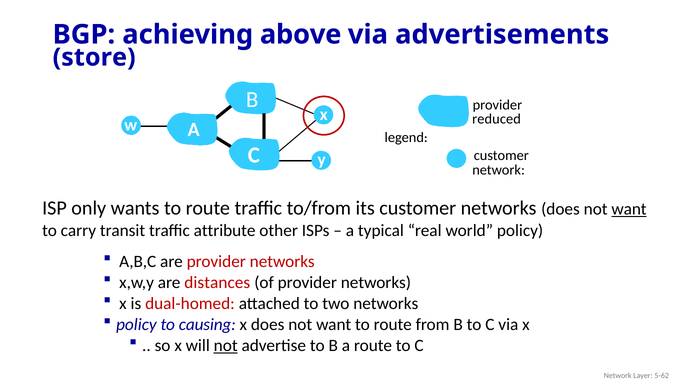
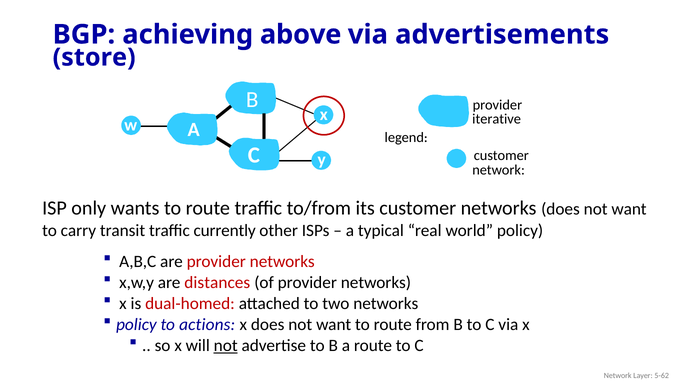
reduced: reduced -> iterative
want at (629, 209) underline: present -> none
attribute: attribute -> currently
causing: causing -> actions
